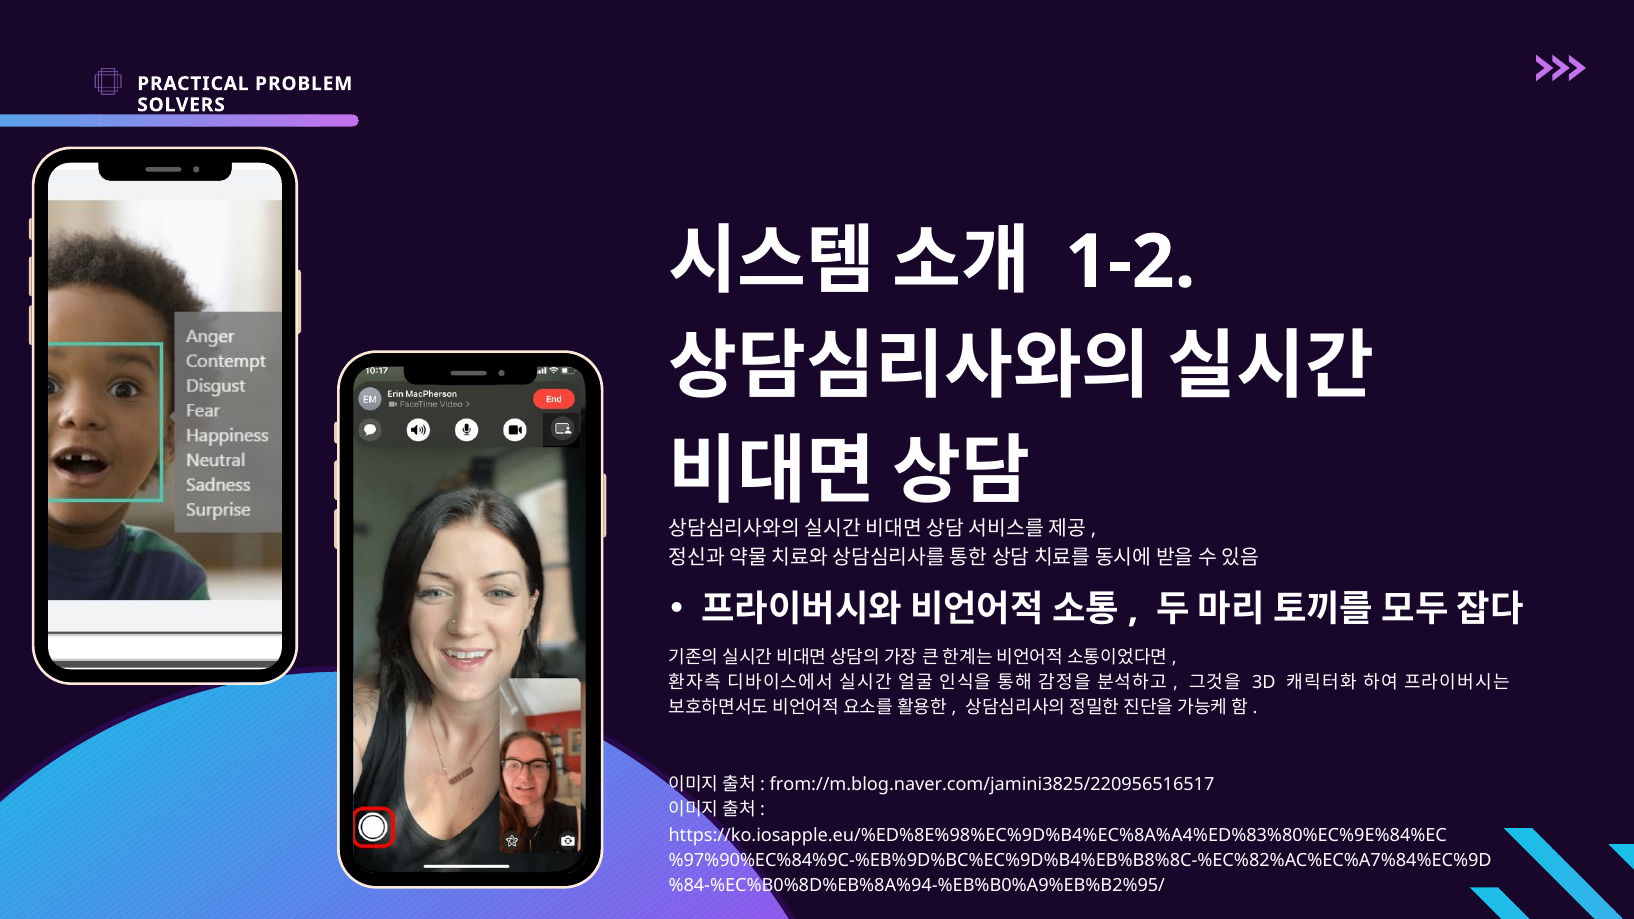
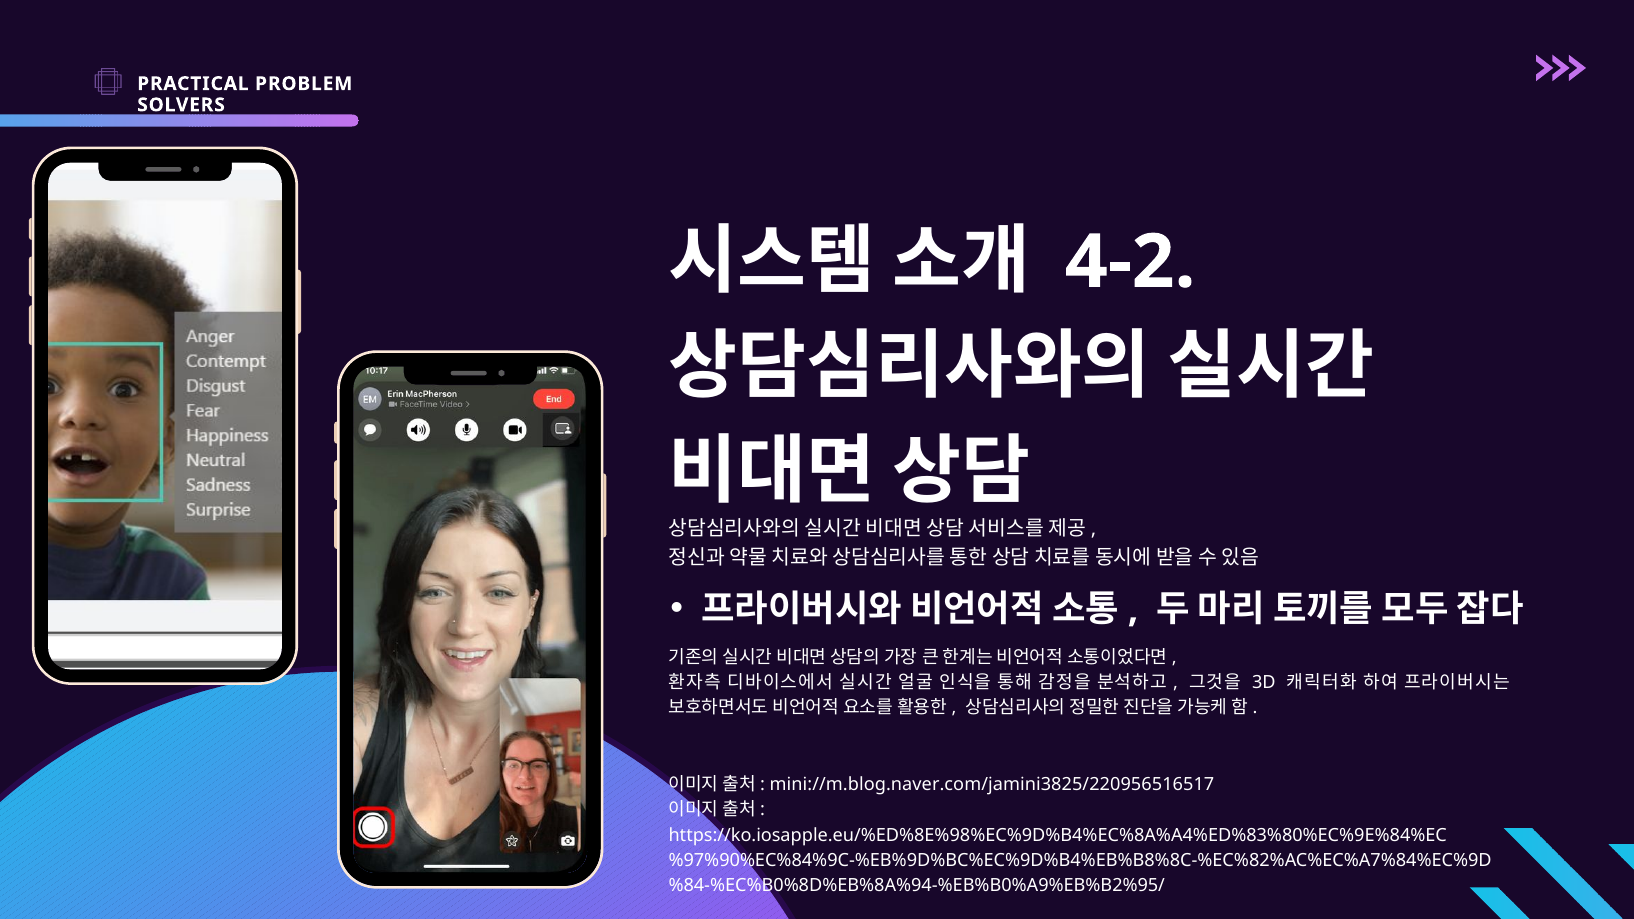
1-2: 1-2 -> 4-2
from://m.blog.naver.com/jamini3825/220956516517: from://m.blog.naver.com/jamini3825/220956516517 -> mini://m.blog.naver.com/jamini3825/220956516517
